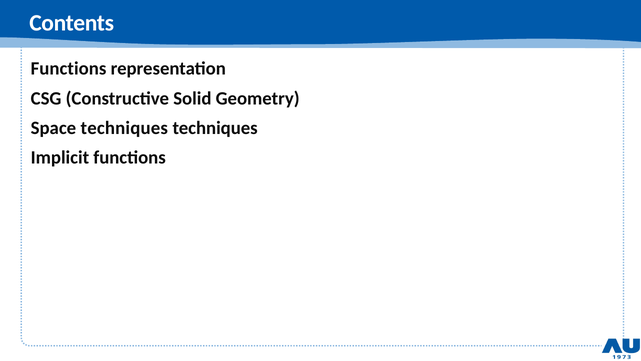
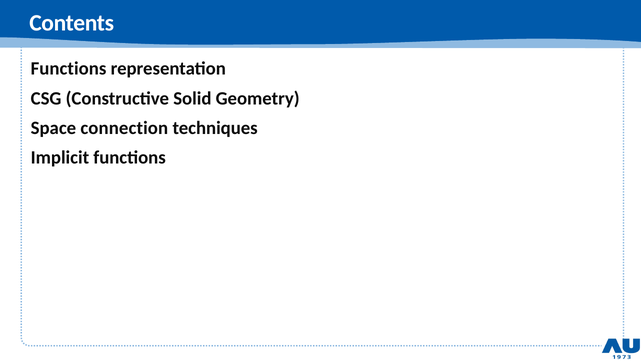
Space techniques: techniques -> connection
